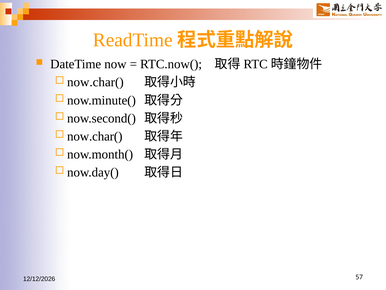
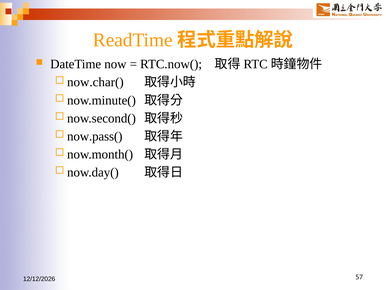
now.char( at (95, 136): now.char( -> now.pass(
